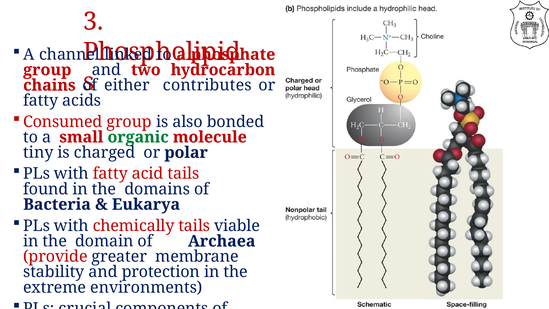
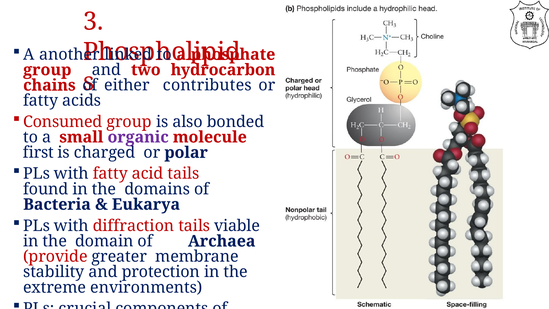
channel: channel -> another
organic colour: green -> purple
tiny: tiny -> first
chemically: chemically -> diffraction
